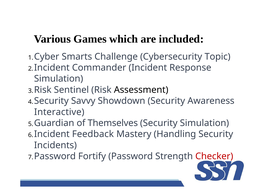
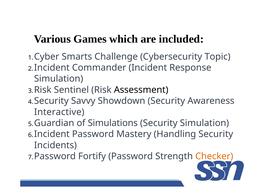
Themselves: Themselves -> Simulations
Incident Feedback: Feedback -> Password
Checker colour: red -> orange
